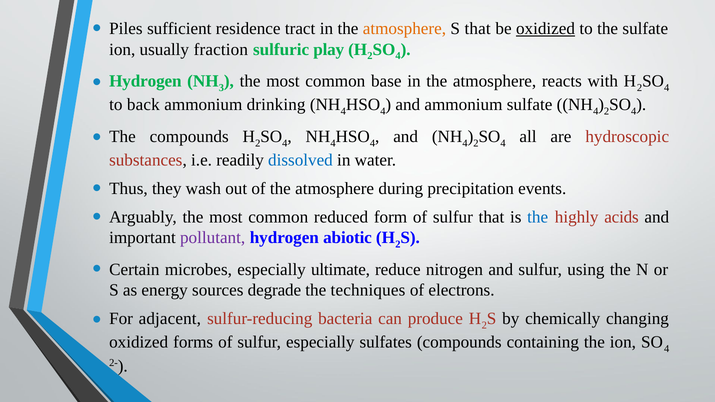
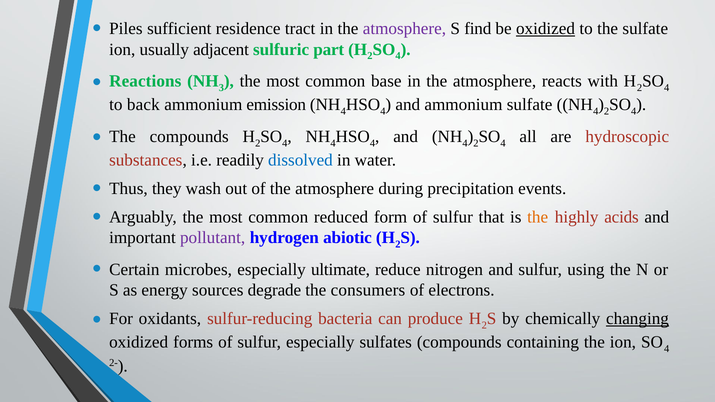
atmosphere at (404, 29) colour: orange -> purple
S that: that -> find
fraction: fraction -> adjacent
play: play -> part
Hydrogen at (145, 81): Hydrogen -> Reactions
drinking: drinking -> emission
the at (538, 217) colour: blue -> orange
techniques: techniques -> consumers
adjacent: adjacent -> oxidants
changing underline: none -> present
